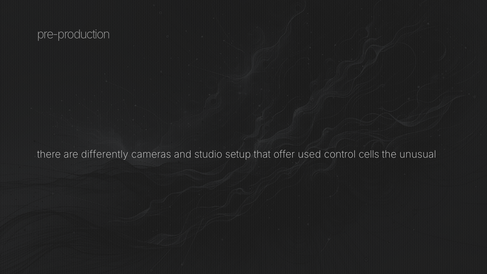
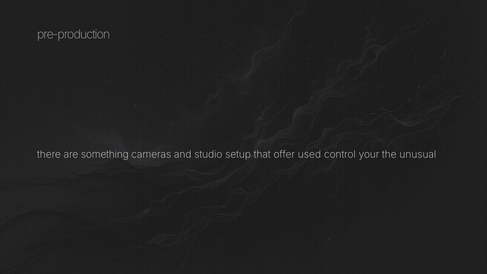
differently: differently -> something
cells: cells -> your
